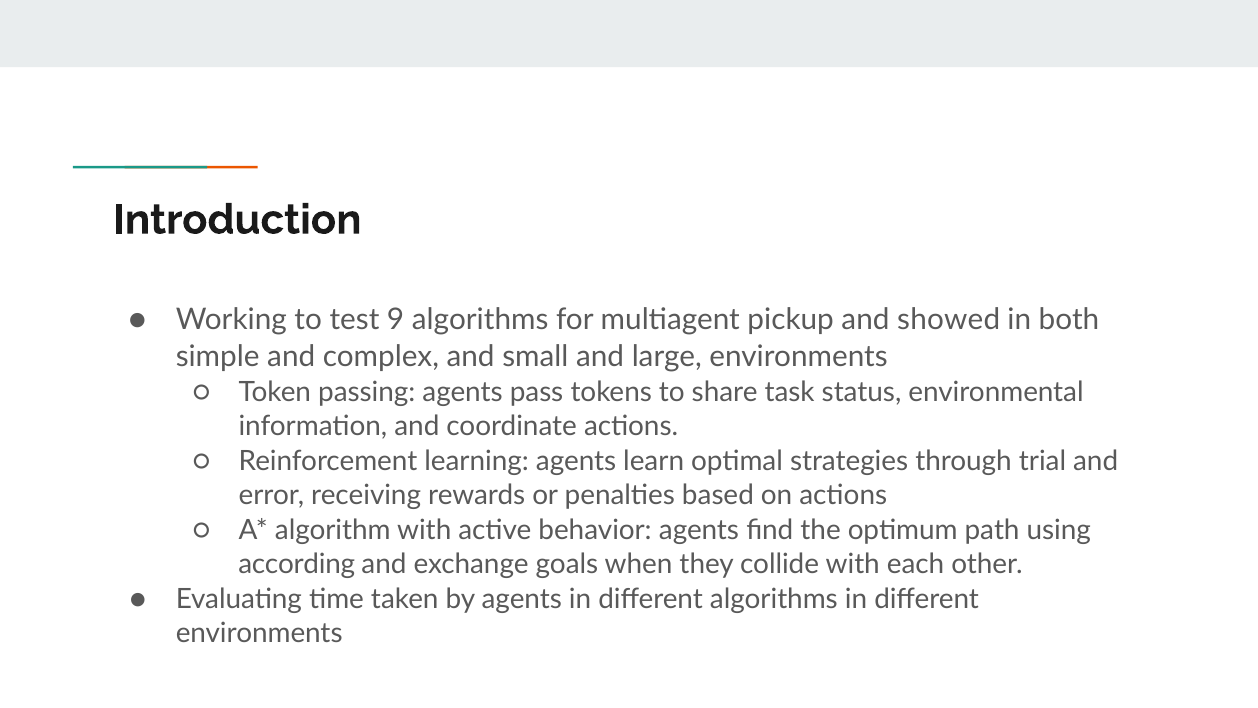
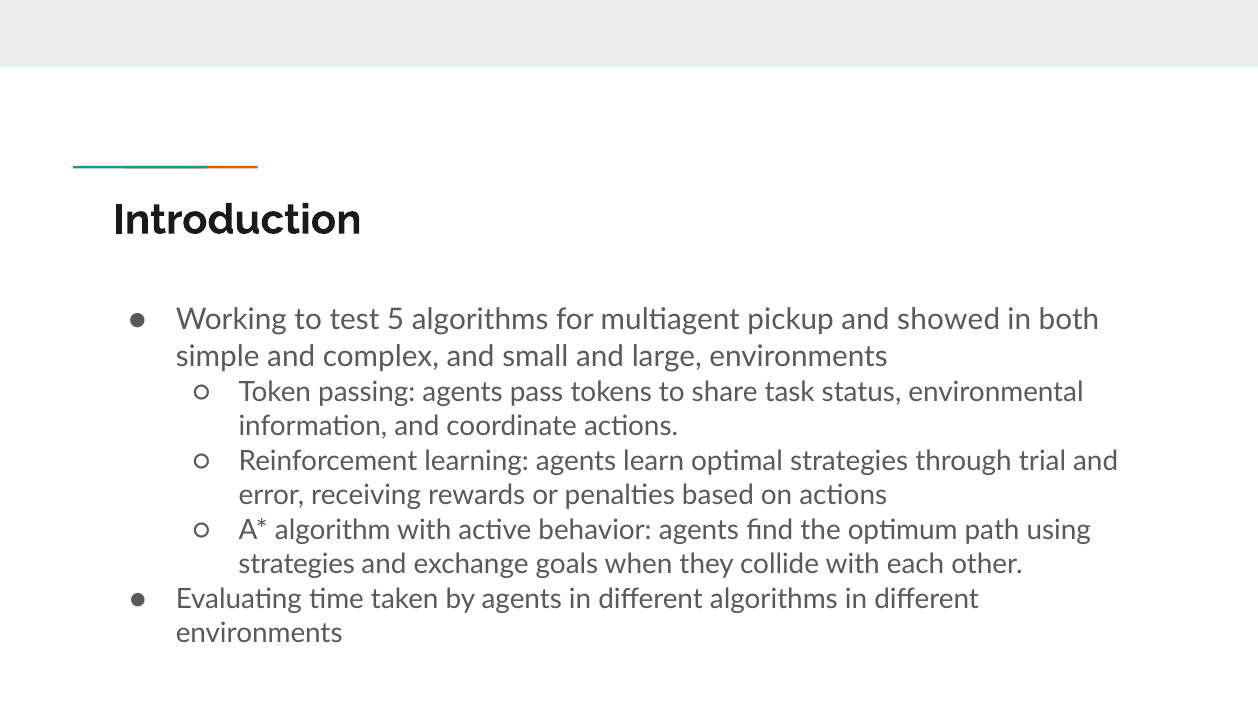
9: 9 -> 5
according at (297, 564): according -> strategies
